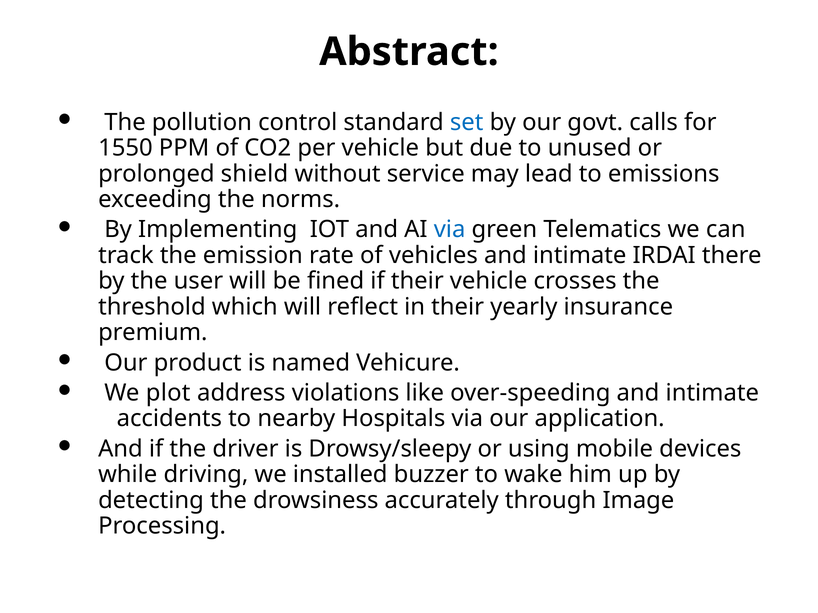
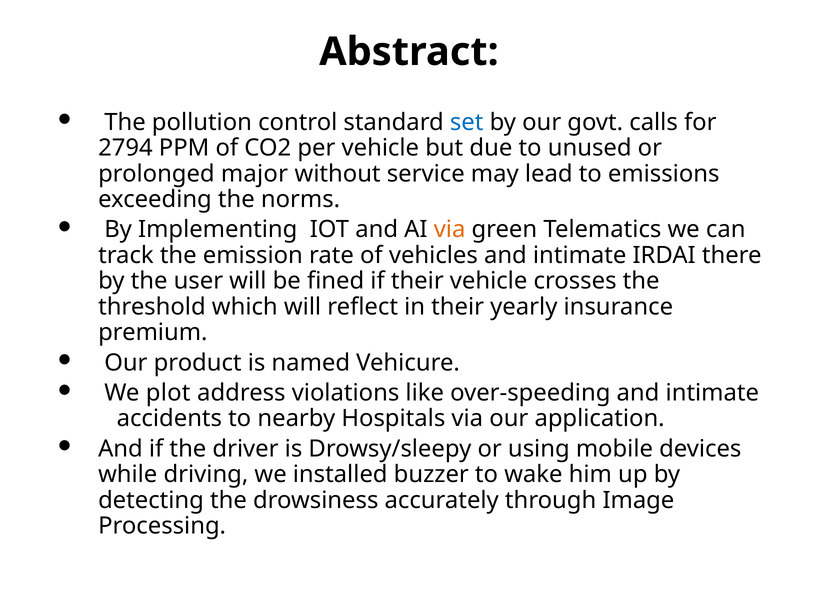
1550: 1550 -> 2794
shield: shield -> major
via at (450, 230) colour: blue -> orange
